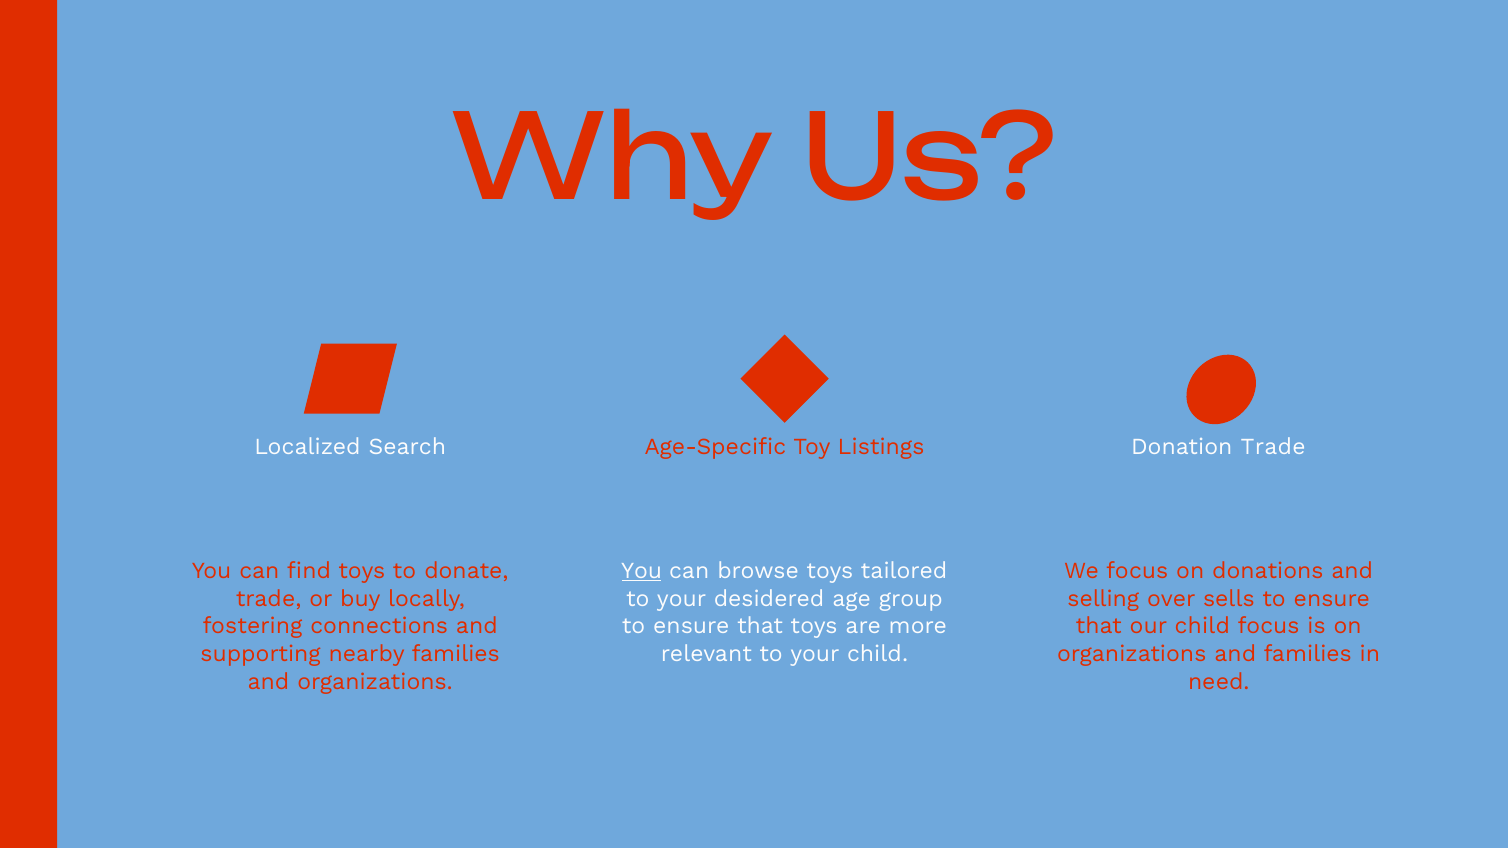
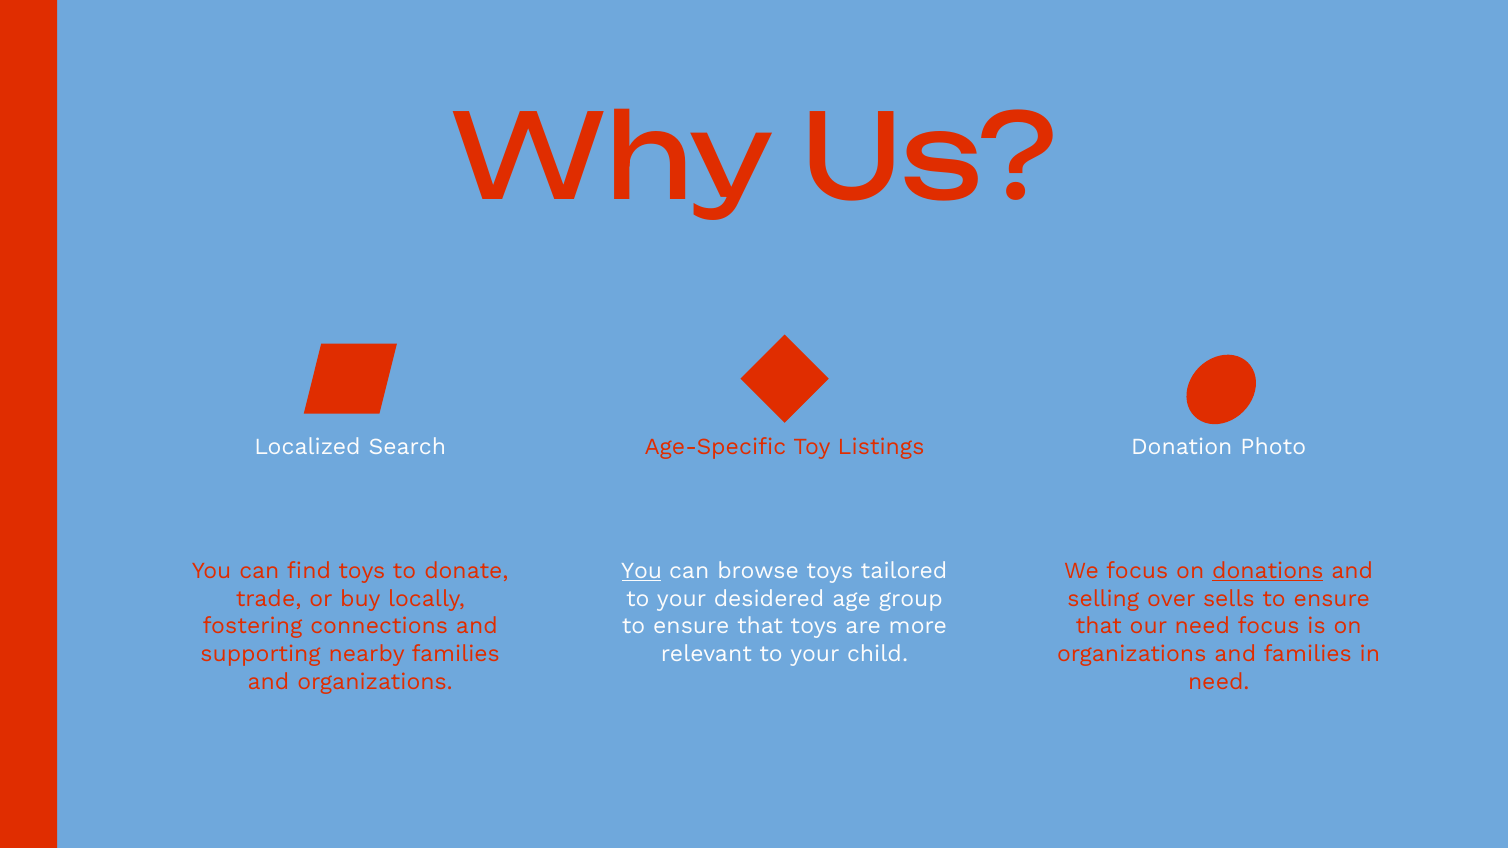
Donation Trade: Trade -> Photo
donations underline: none -> present
our child: child -> need
